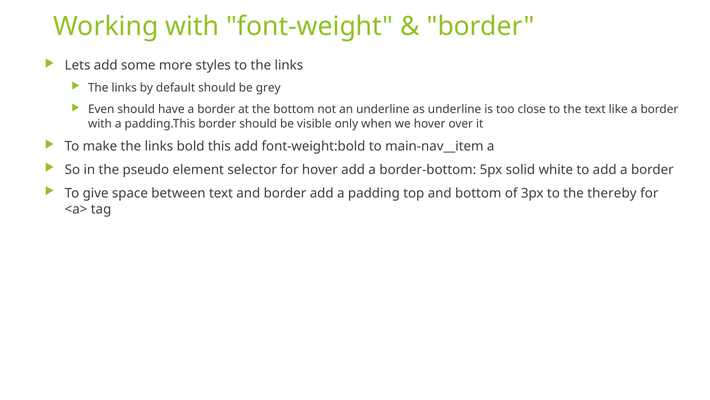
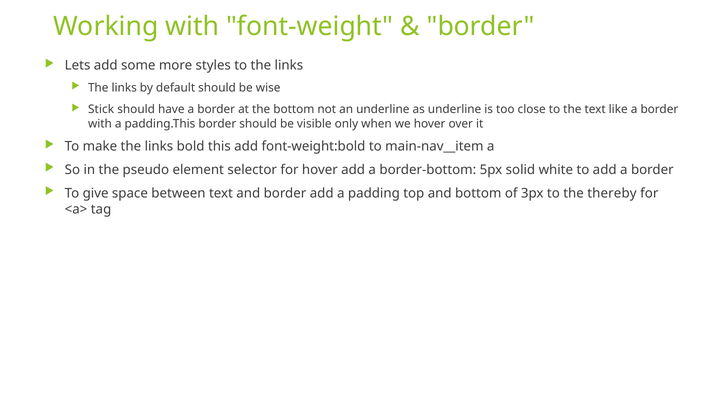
grey: grey -> wise
Even: Even -> Stick
